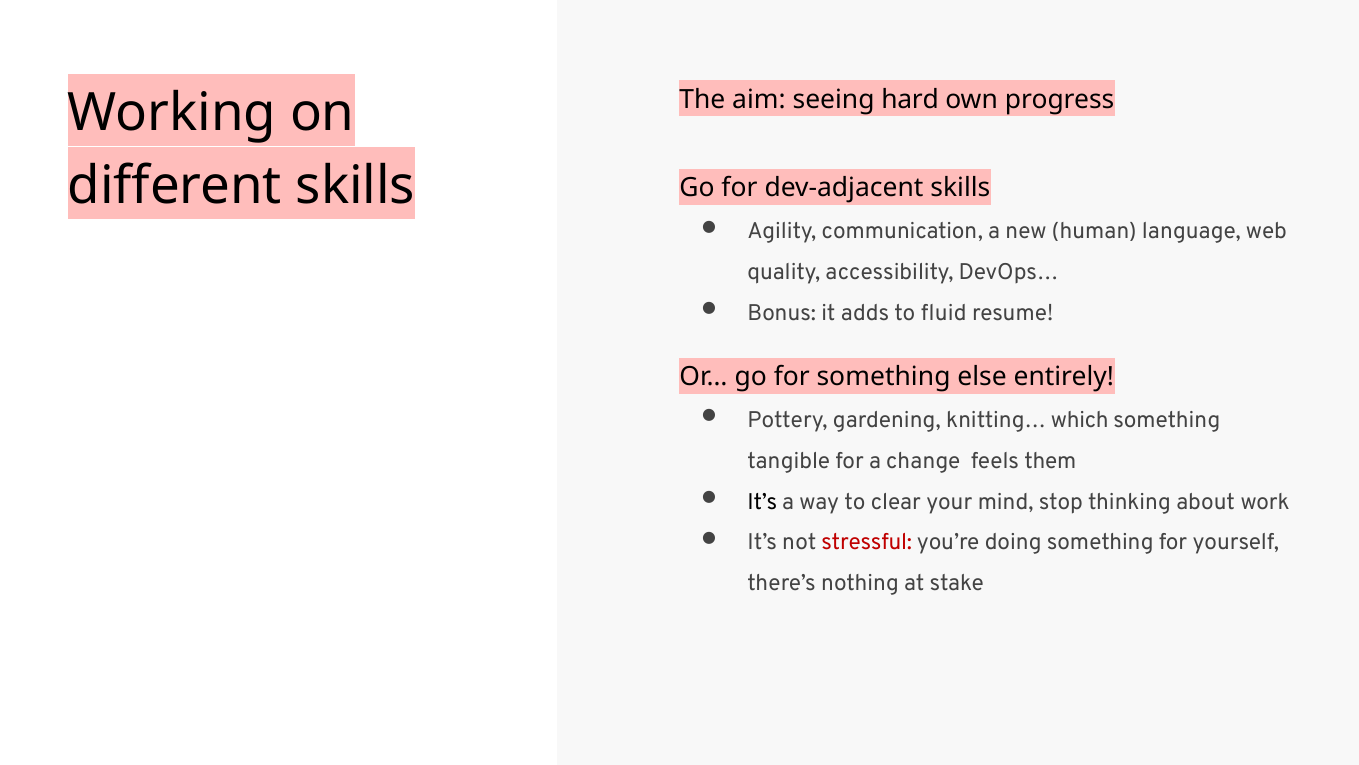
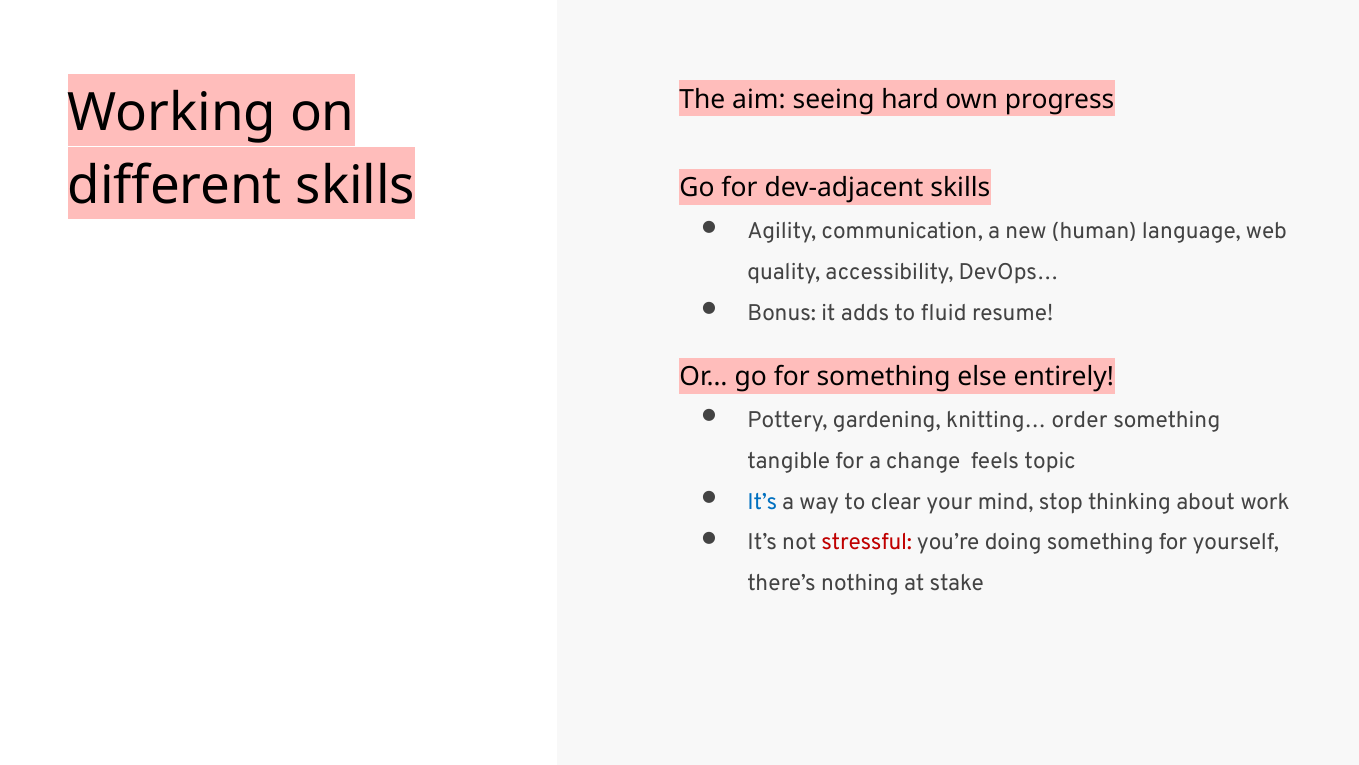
which: which -> order
them: them -> topic
It’s at (762, 501) colour: black -> blue
